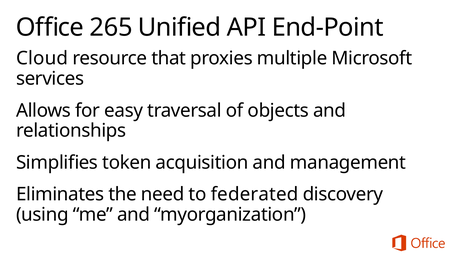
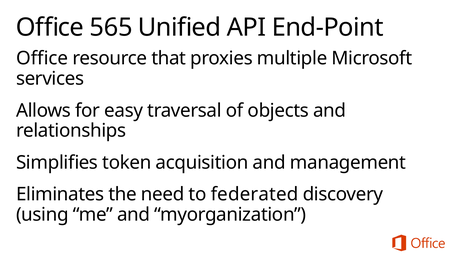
265: 265 -> 565
Cloud at (42, 58): Cloud -> Office
